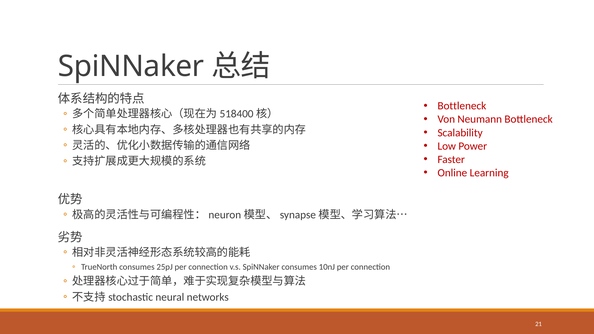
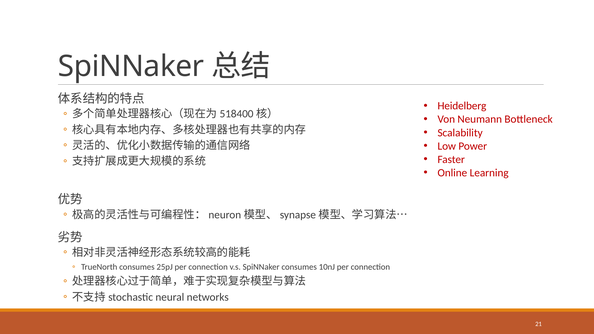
Bottleneck at (462, 106): Bottleneck -> Heidelberg
